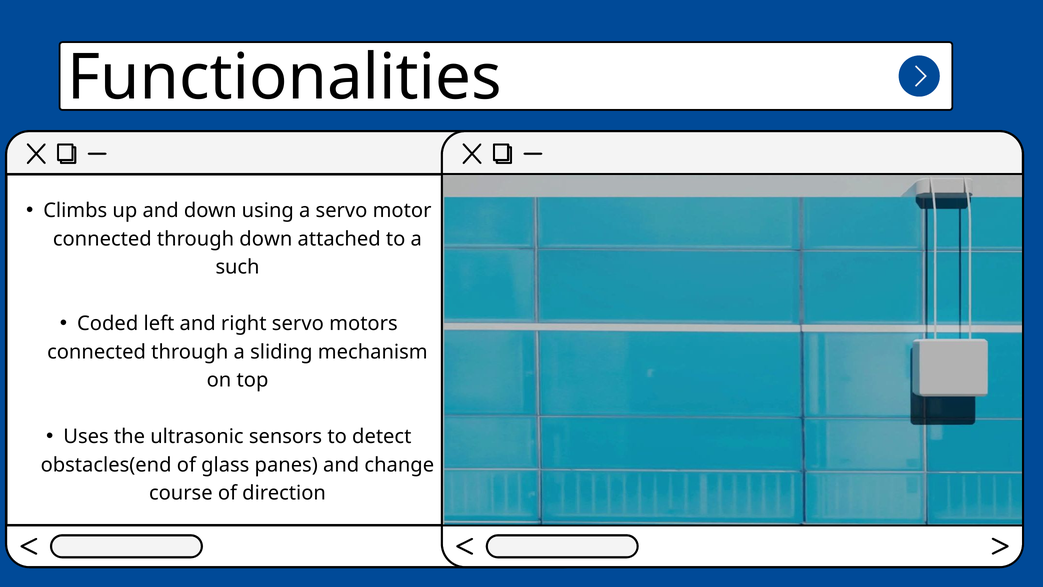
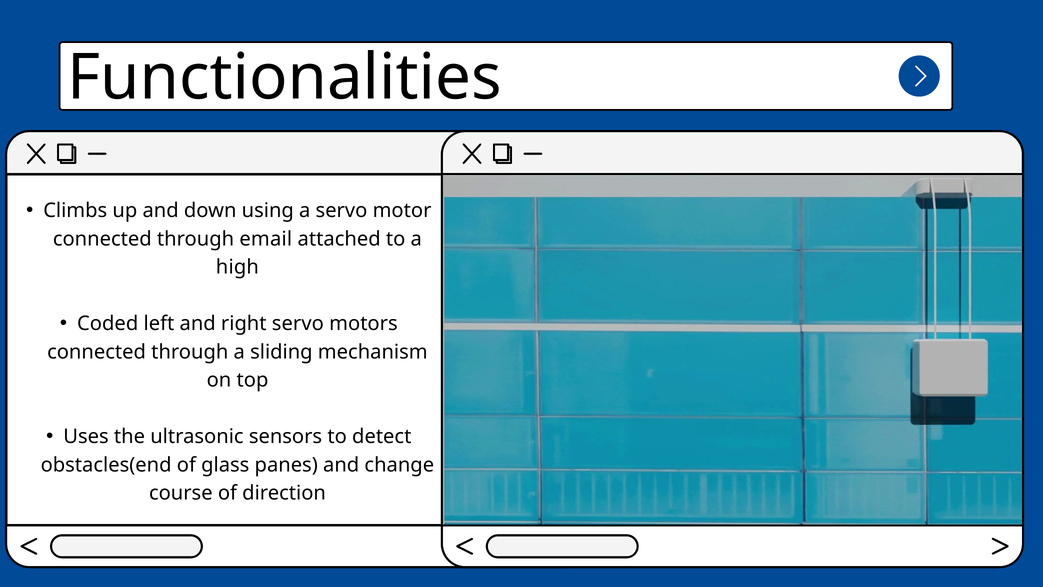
through down: down -> email
such: such -> high
